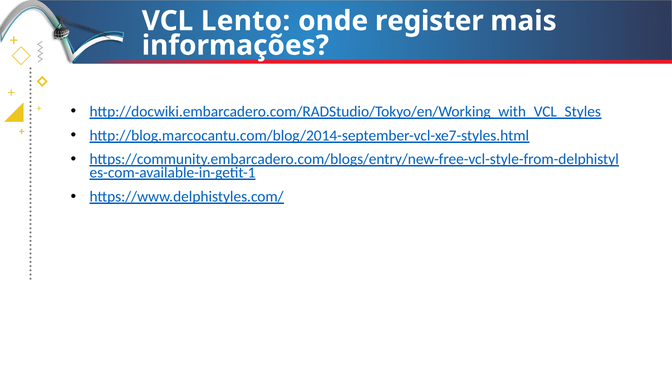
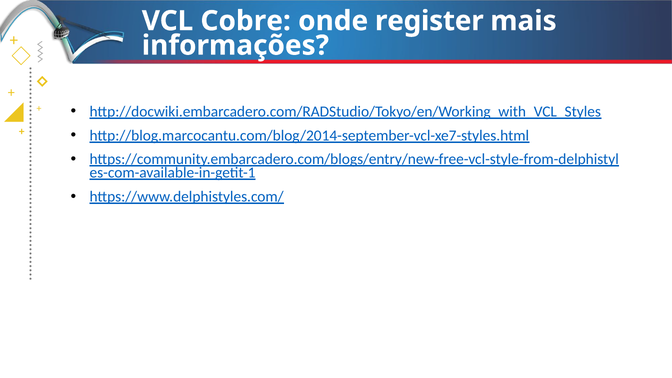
Lento: Lento -> Cobre
